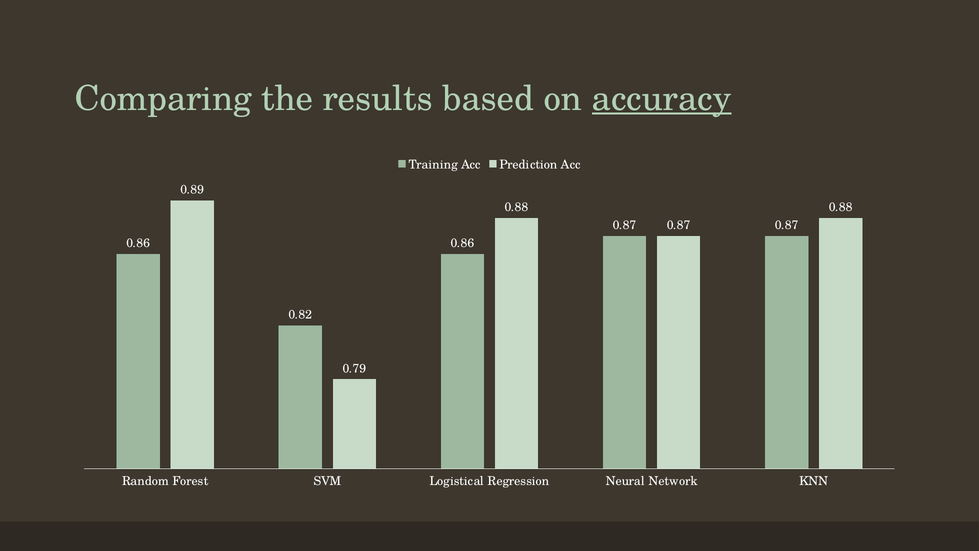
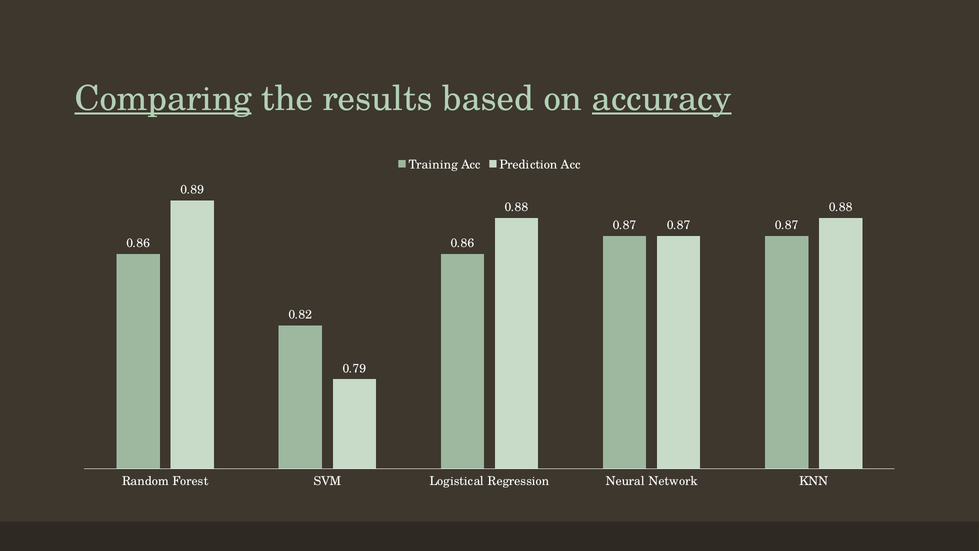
Comparing underline: none -> present
